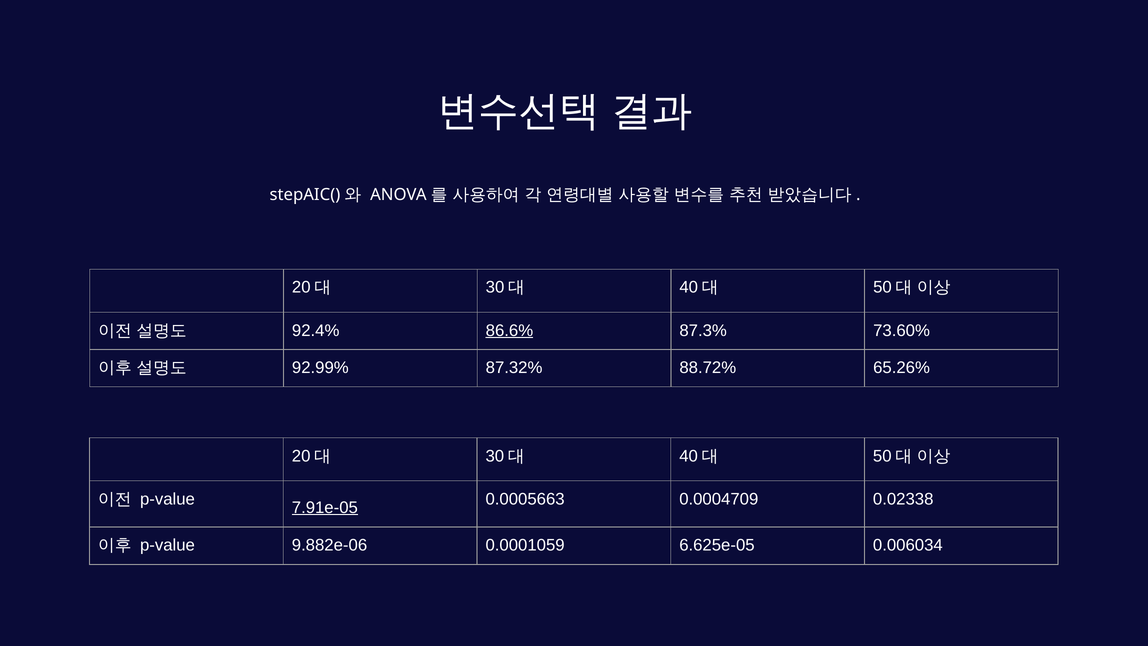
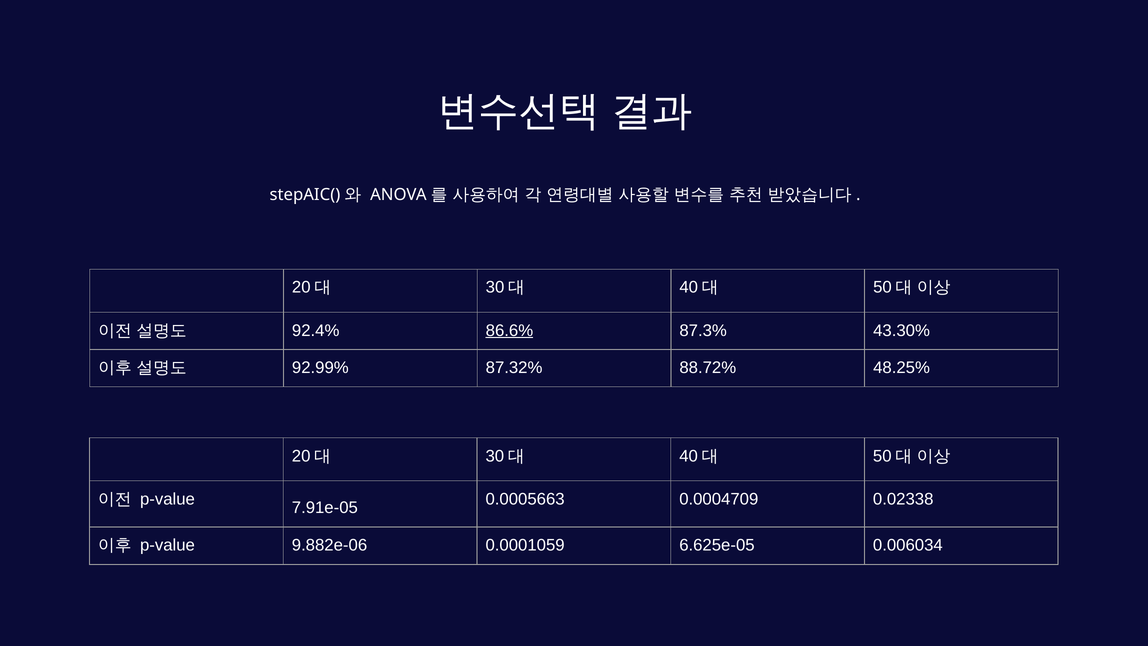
73.60%: 73.60% -> 43.30%
65.26%: 65.26% -> 48.25%
7.91e-05 underline: present -> none
